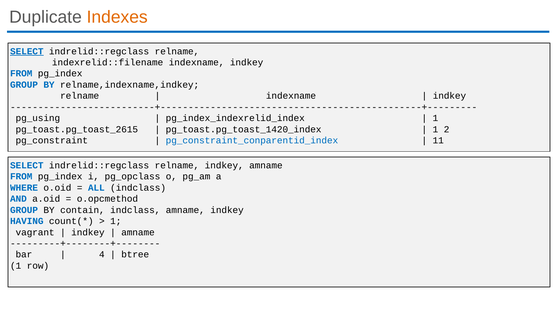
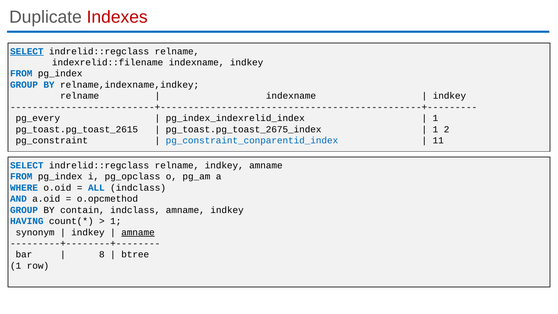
Indexes colour: orange -> red
pg_using: pg_using -> pg_every
pg_toast.pg_toast_1420_index: pg_toast.pg_toast_1420_index -> pg_toast.pg_toast_2675_index
vagrant: vagrant -> synonym
amname at (138, 232) underline: none -> present
4: 4 -> 8
